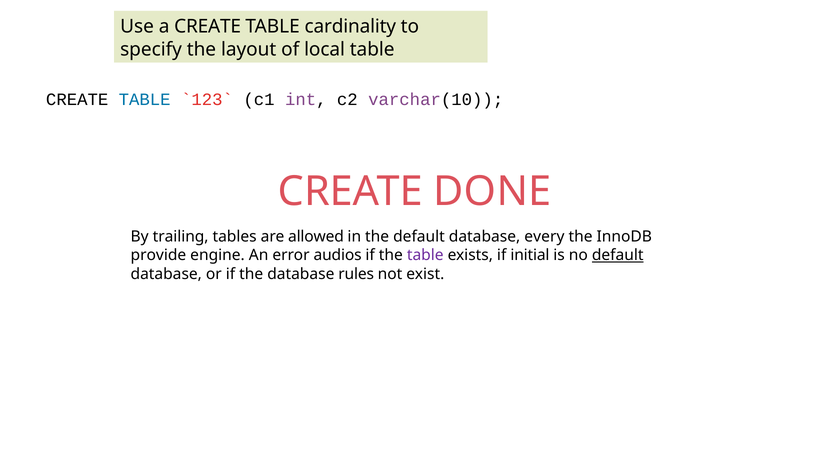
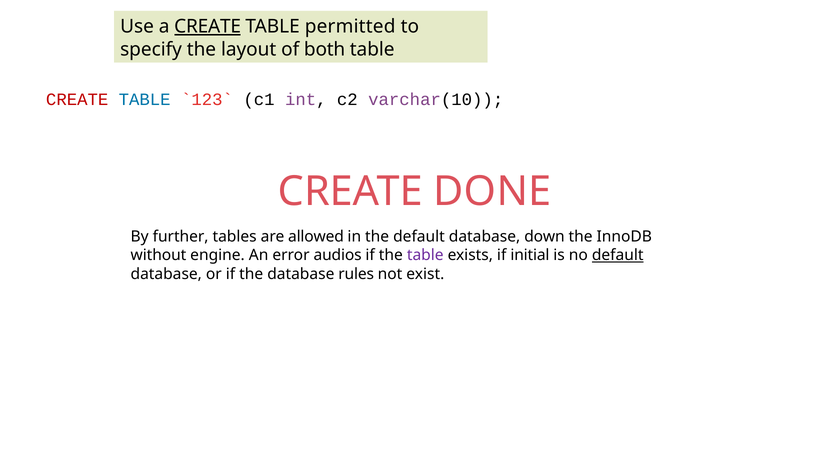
CREATE at (208, 27) underline: none -> present
cardinality: cardinality -> permitted
local: local -> both
CREATE at (77, 99) colour: black -> red
trailing: trailing -> further
every: every -> down
provide: provide -> without
